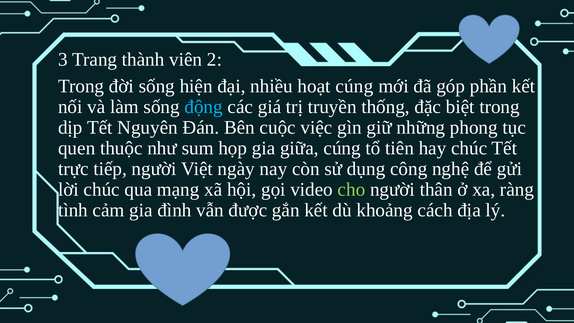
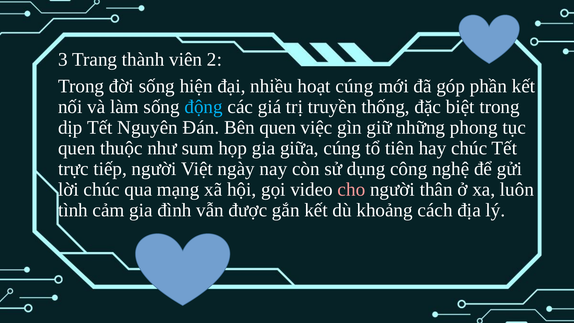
Bên cuộc: cuộc -> quen
cho colour: light green -> pink
ràng: ràng -> luôn
